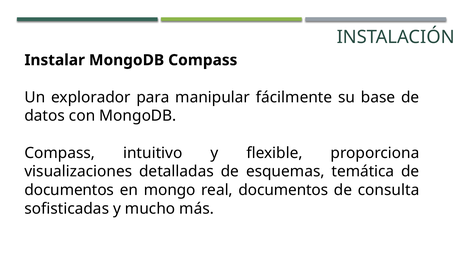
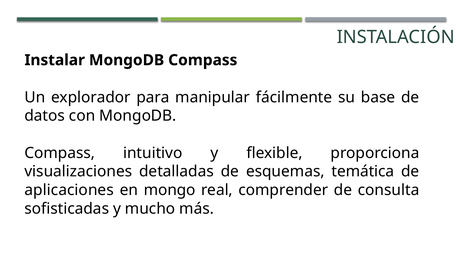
documentos at (69, 190): documentos -> aplicaciones
real documentos: documentos -> comprender
